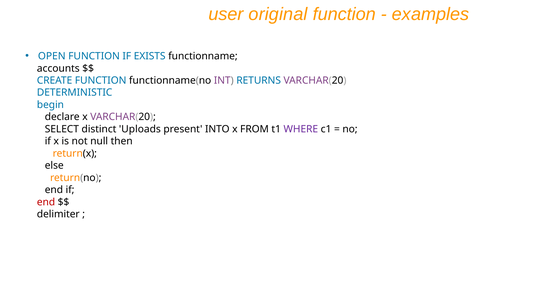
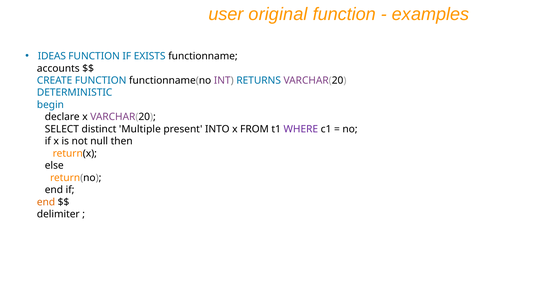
OPEN: OPEN -> IDEAS
Uploads: Uploads -> Multiple
end at (46, 202) colour: red -> orange
